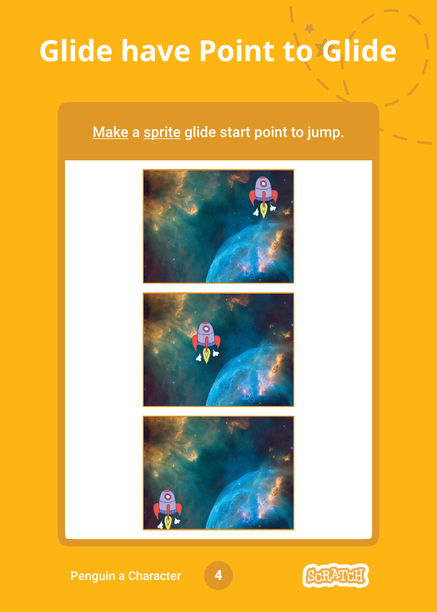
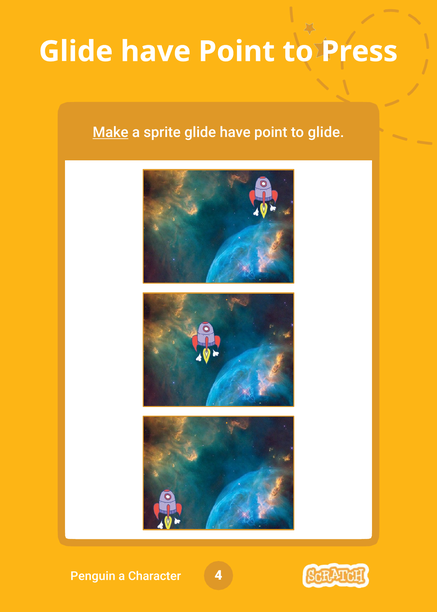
to Glide: Glide -> Press
sprite underline: present -> none
start at (235, 132): start -> have
to jump: jump -> glide
